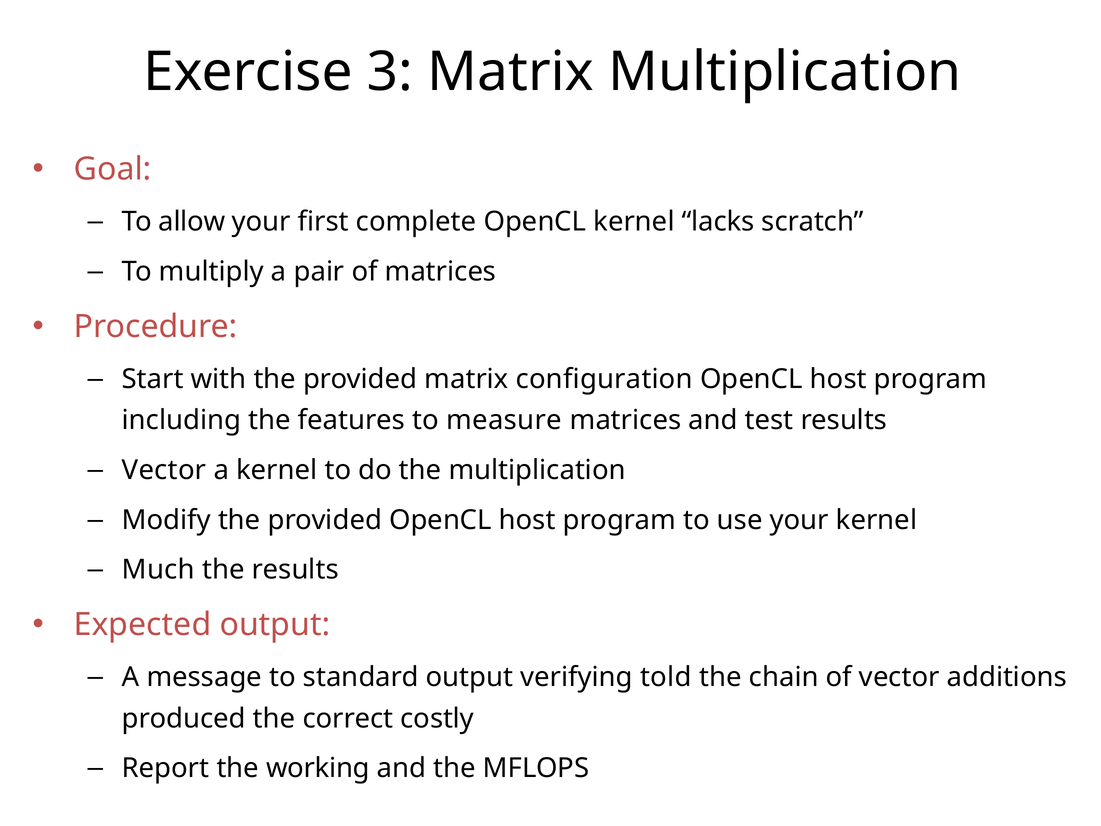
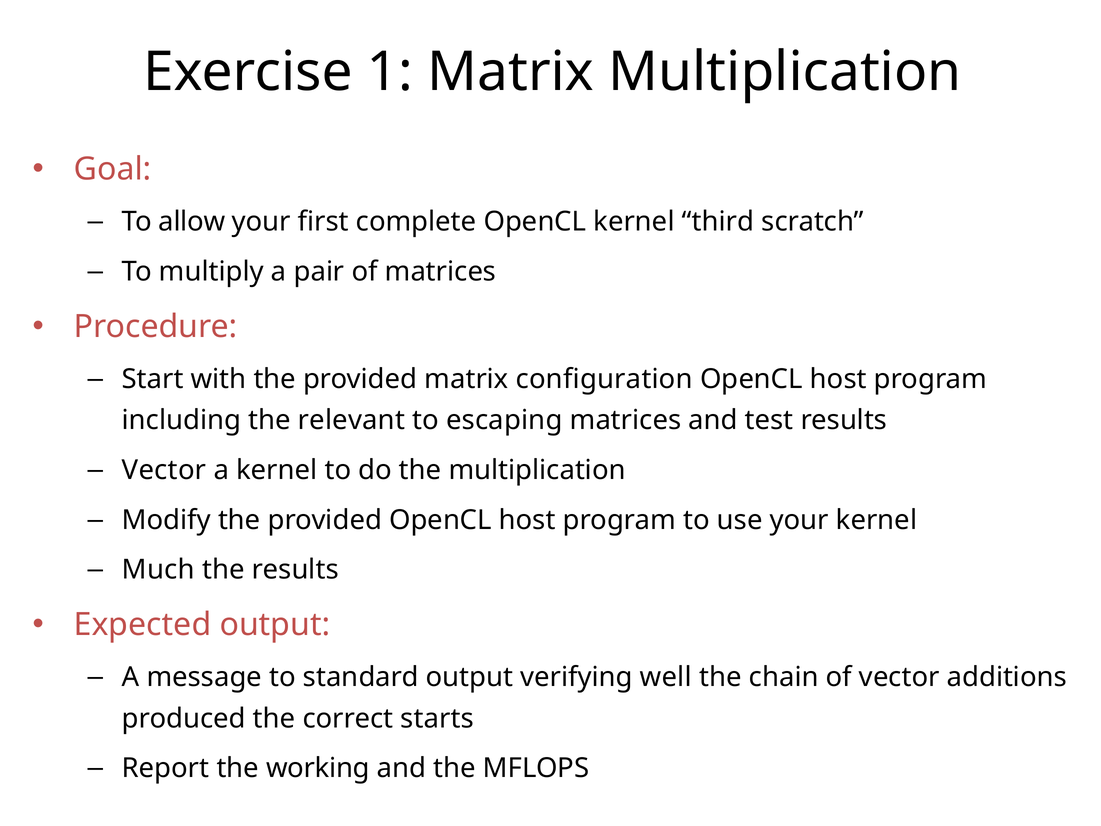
3: 3 -> 1
lacks: lacks -> third
features: features -> relevant
measure: measure -> escaping
told: told -> well
costly: costly -> starts
